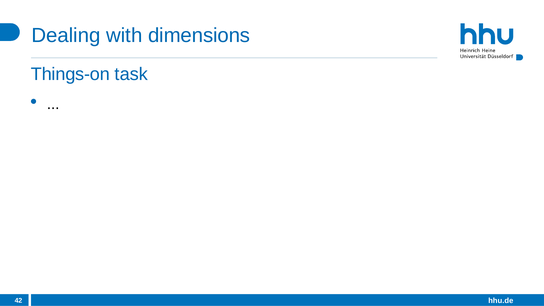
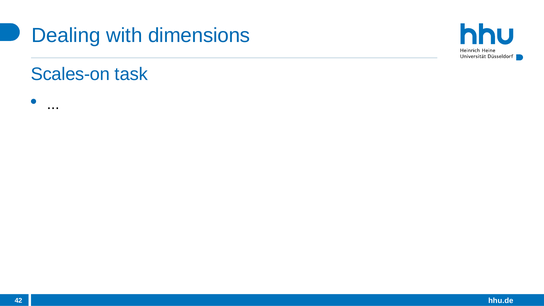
Things-on: Things-on -> Scales-on
